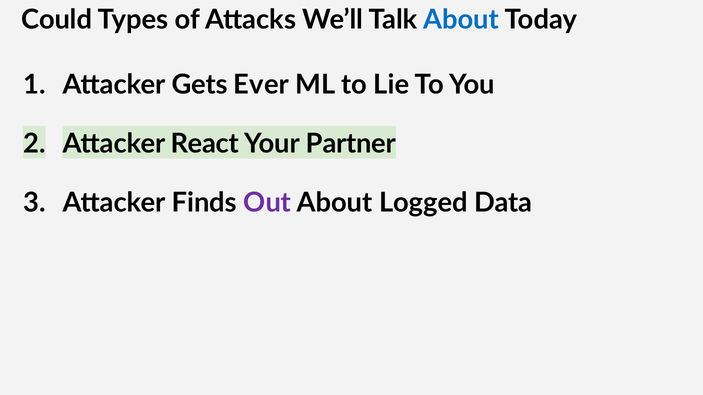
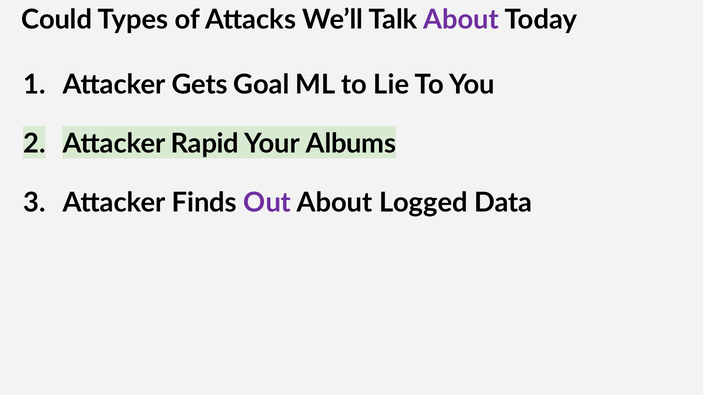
About at (461, 20) colour: blue -> purple
Ever: Ever -> Goal
React: React -> Rapid
Partner: Partner -> Albums
